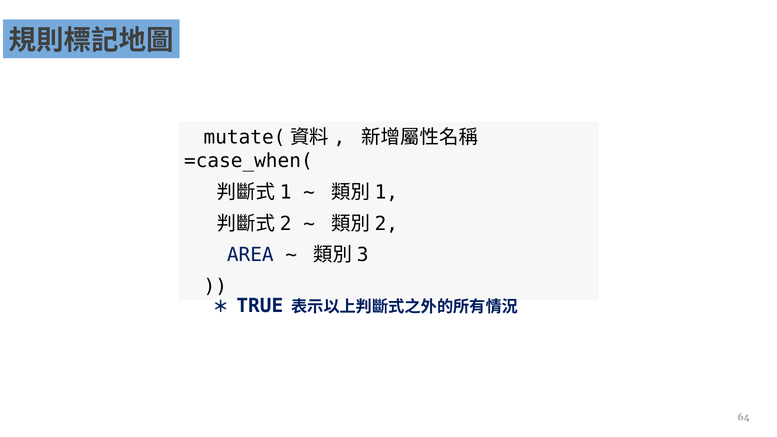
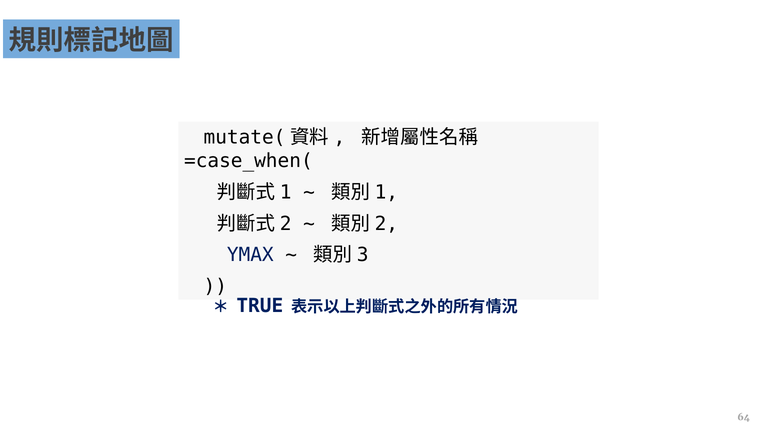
AREA: AREA -> YMAX
